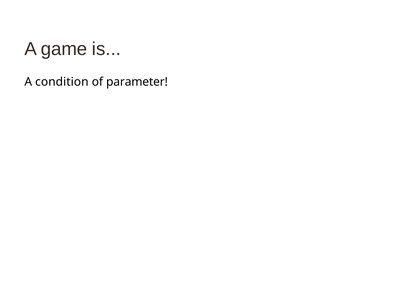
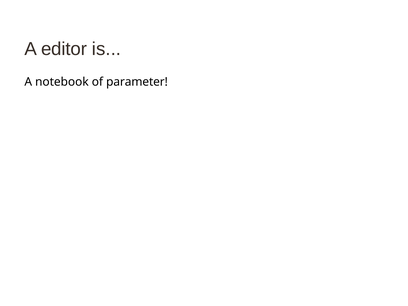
game: game -> editor
condition: condition -> notebook
